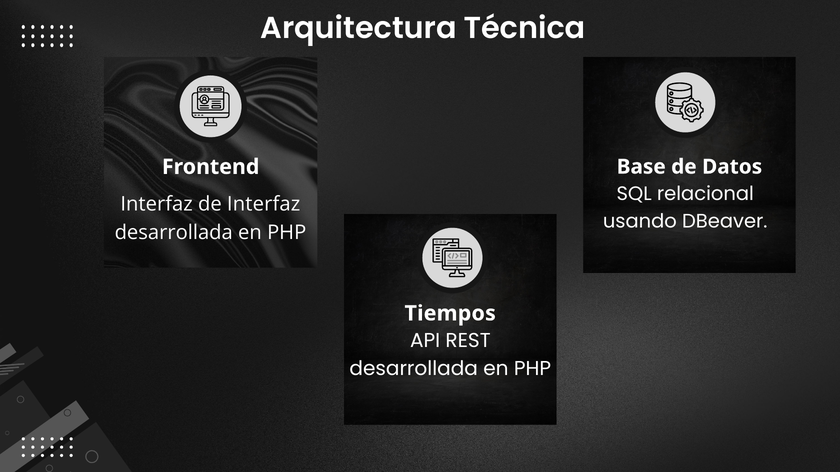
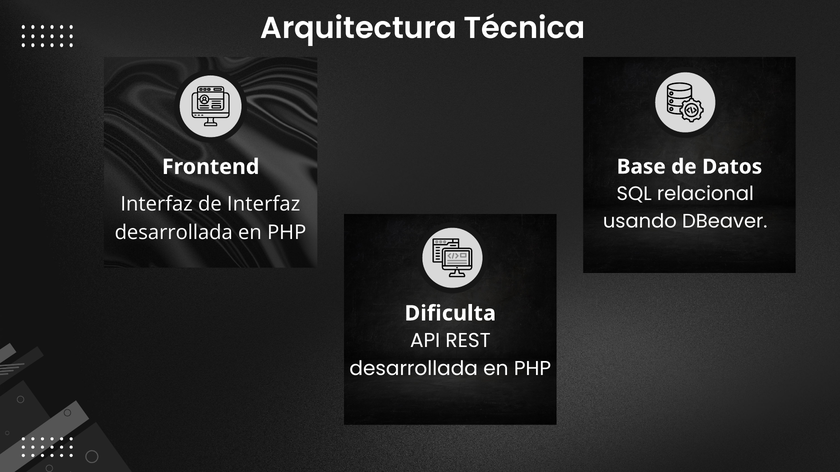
Tiempos: Tiempos -> Dificulta
